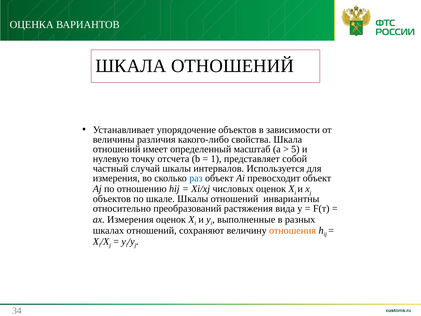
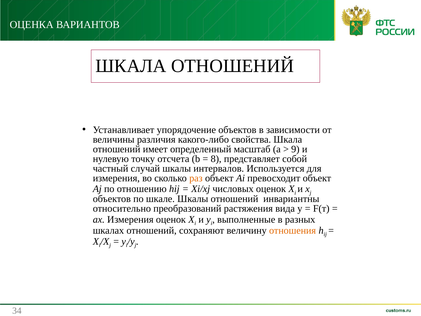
5: 5 -> 9
1: 1 -> 8
раз colour: blue -> orange
